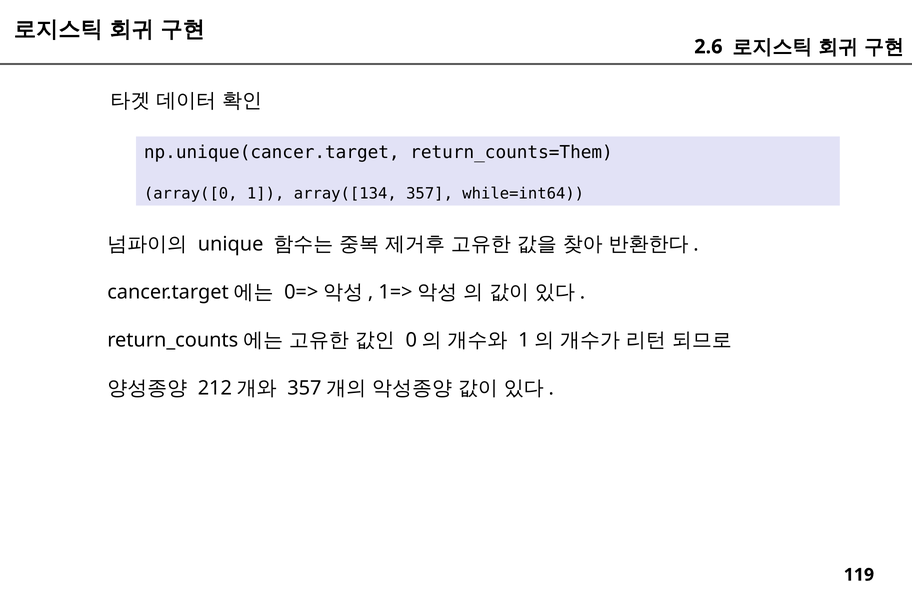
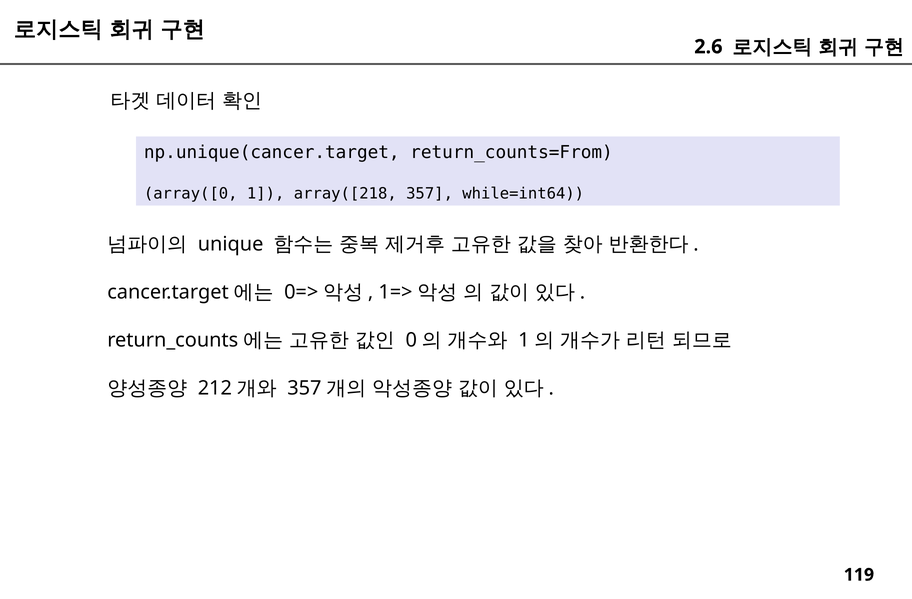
return_counts=Them: return_counts=Them -> return_counts=From
array([134: array([134 -> array([218
